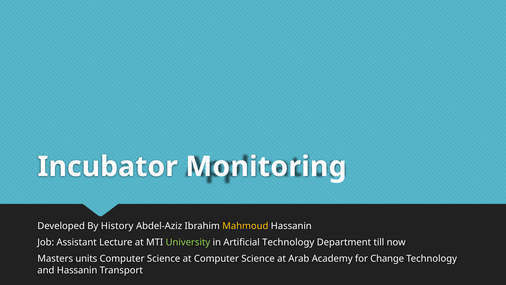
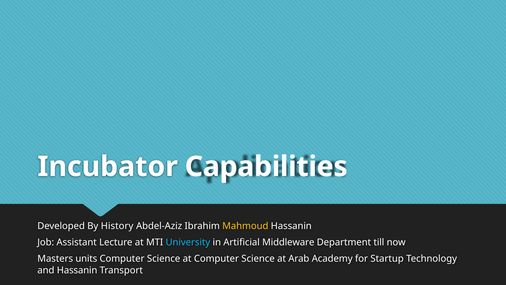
Monitoring: Monitoring -> Capabilities
University colour: light green -> light blue
Artificial Technology: Technology -> Middleware
Change: Change -> Startup
